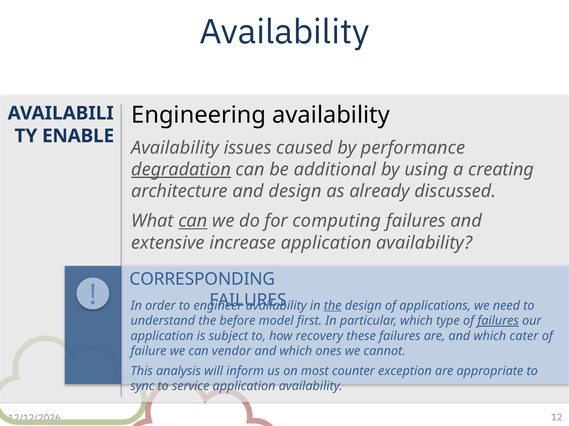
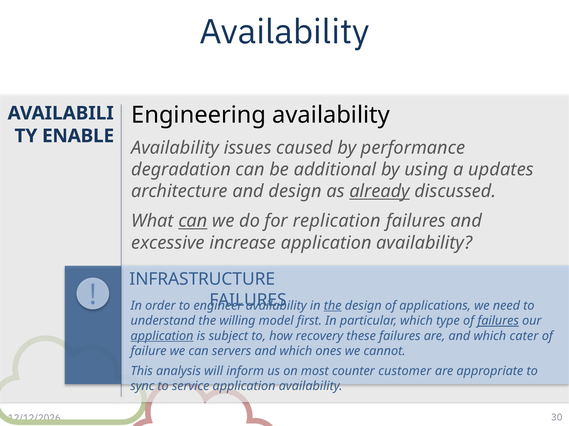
degradation underline: present -> none
creating: creating -> updates
already underline: none -> present
computing: computing -> replication
extensive: extensive -> excessive
CORRESPONDING: CORRESPONDING -> INFRASTRUCTURE
before: before -> willing
application at (162, 336) underline: none -> present
vendor: vendor -> servers
exception: exception -> customer
12: 12 -> 30
